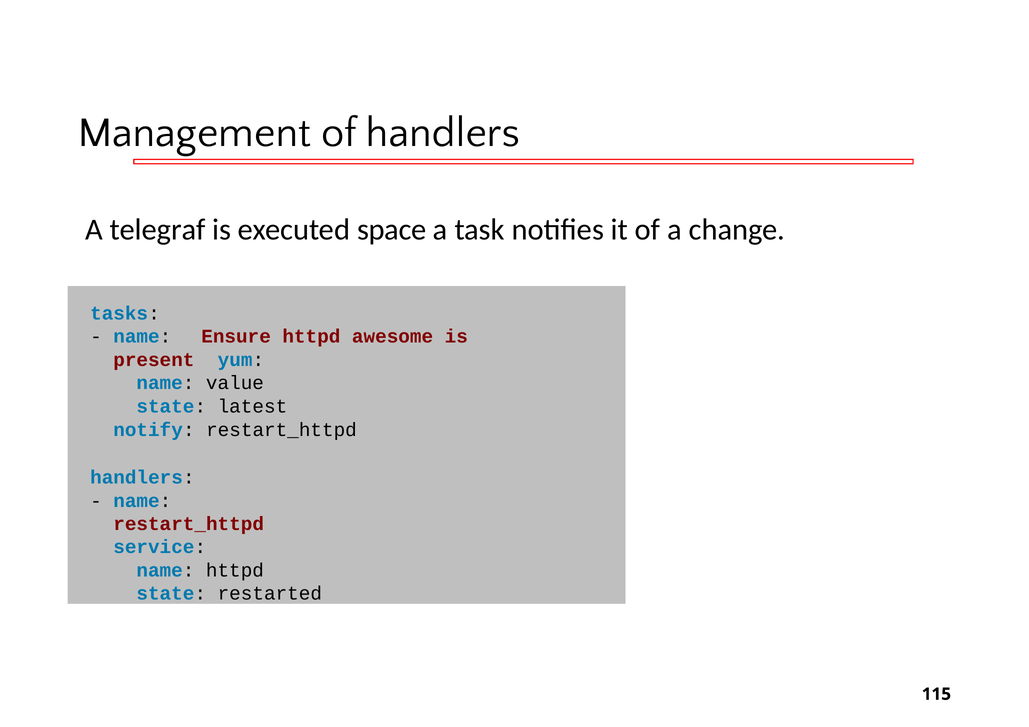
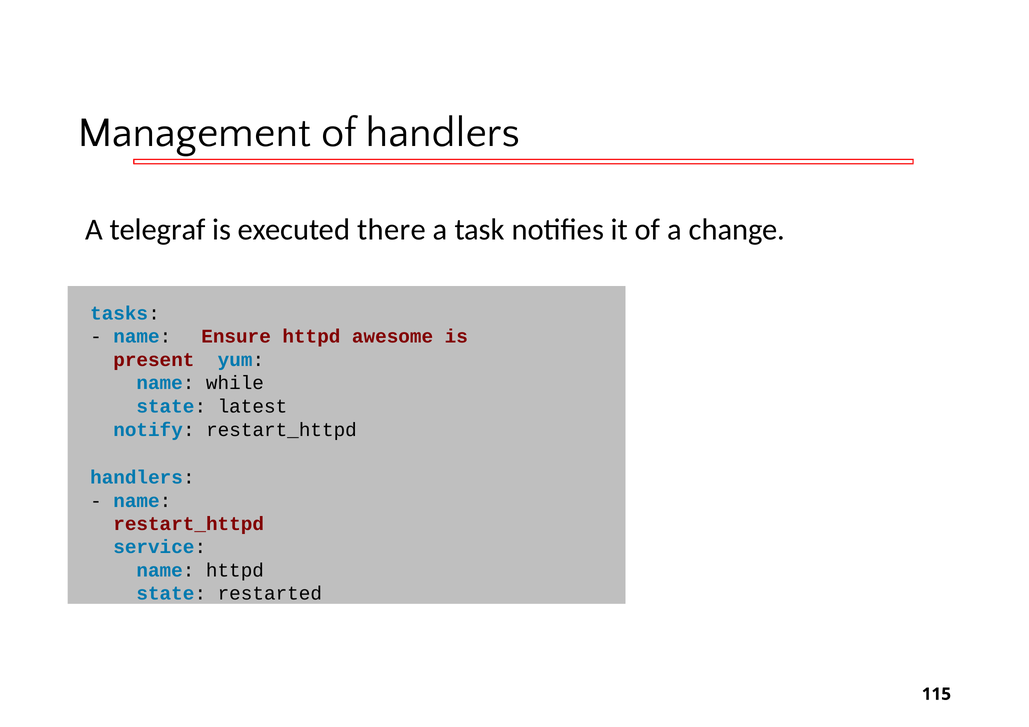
space: space -> there
value: value -> while
